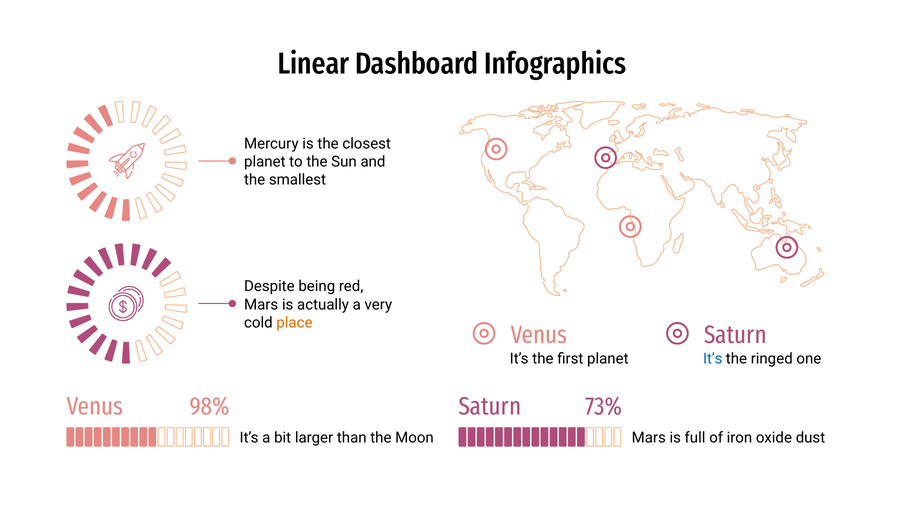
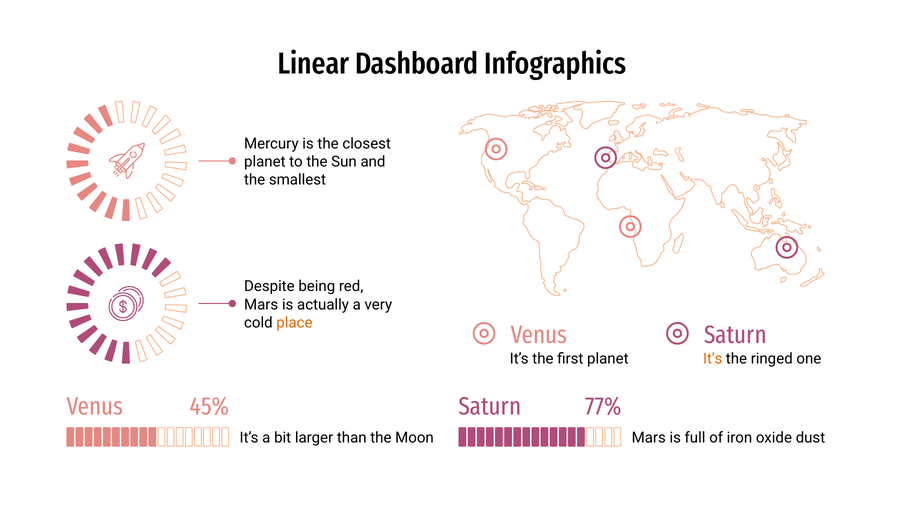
It’s at (713, 358) colour: blue -> orange
98%: 98% -> 45%
73%: 73% -> 77%
